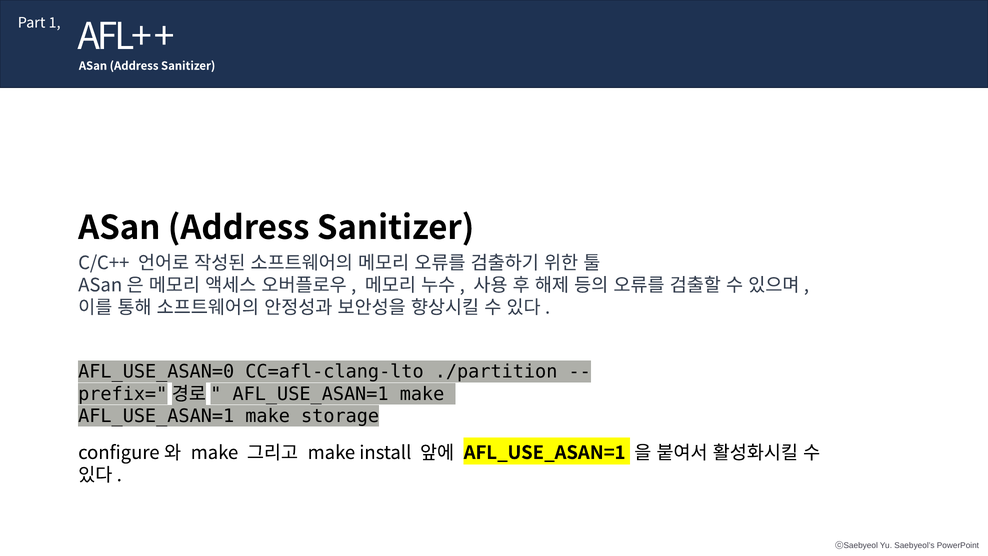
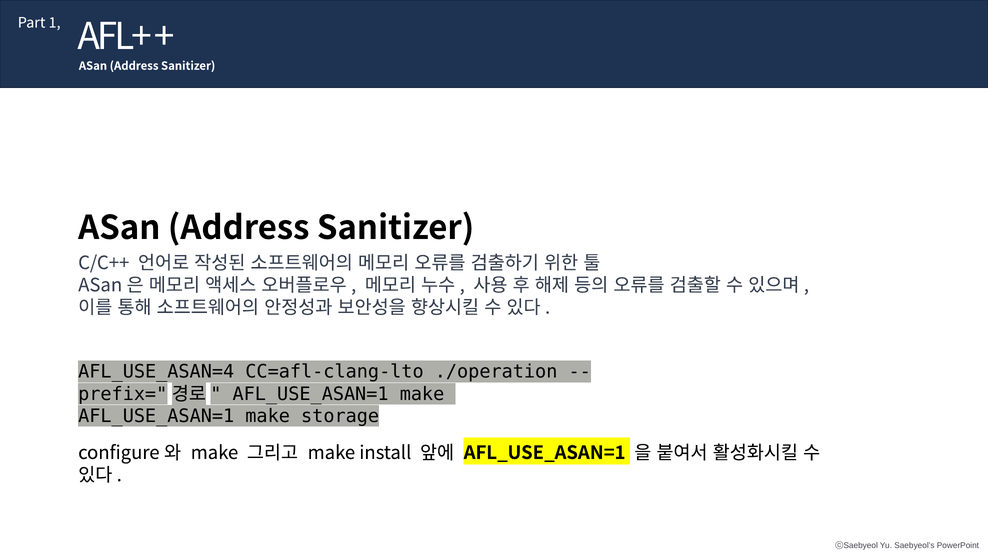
AFL_USE_ASAN=0: AFL_USE_ASAN=0 -> AFL_USE_ASAN=4
./partition: ./partition -> ./operation
